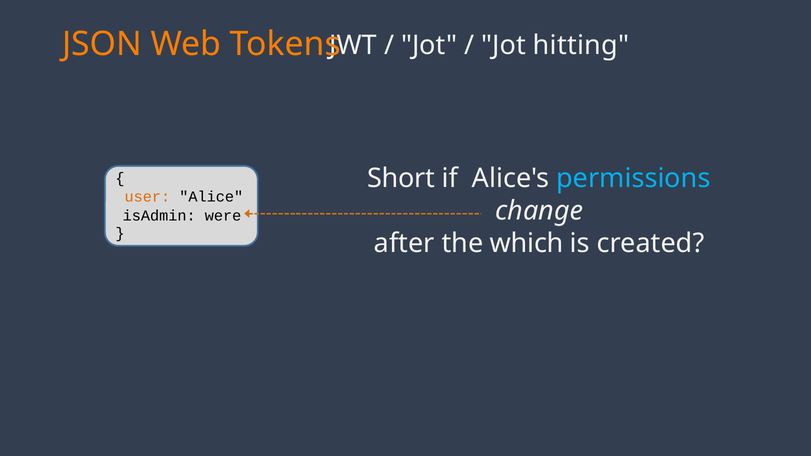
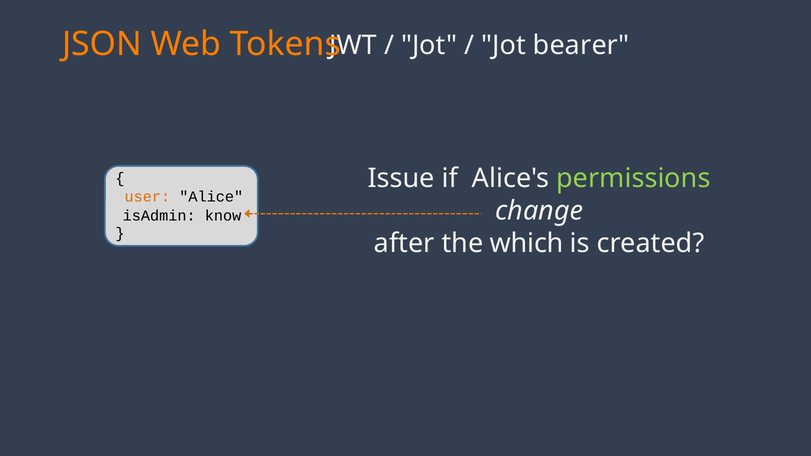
hitting: hitting -> bearer
Short: Short -> Issue
permissions colour: light blue -> light green
were: were -> know
